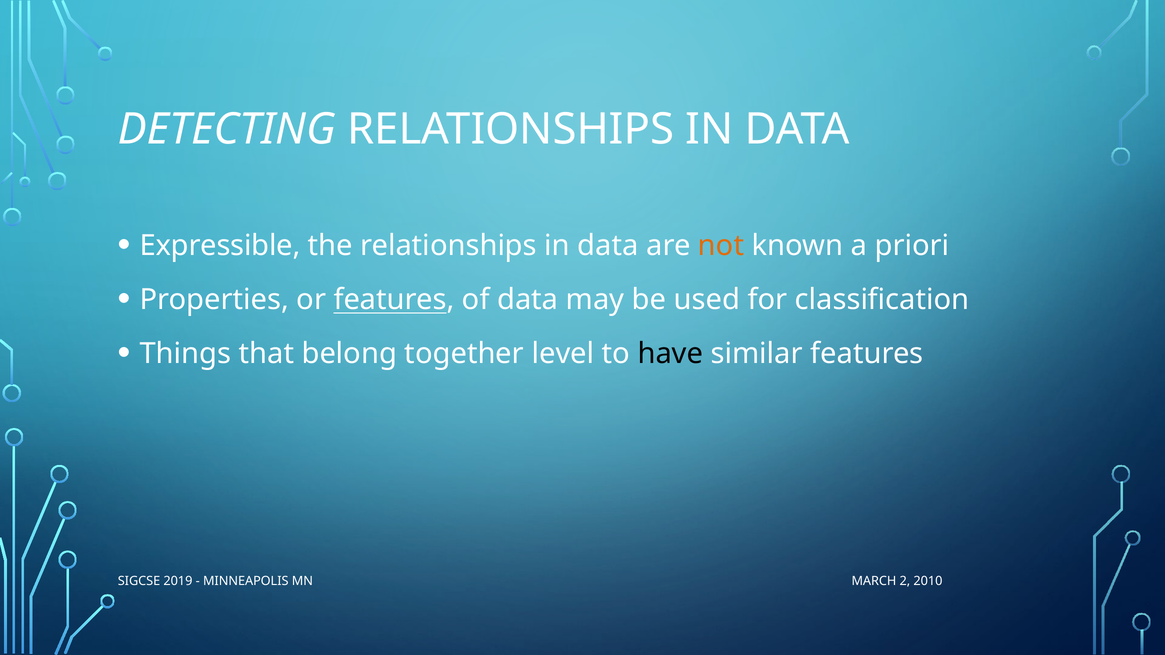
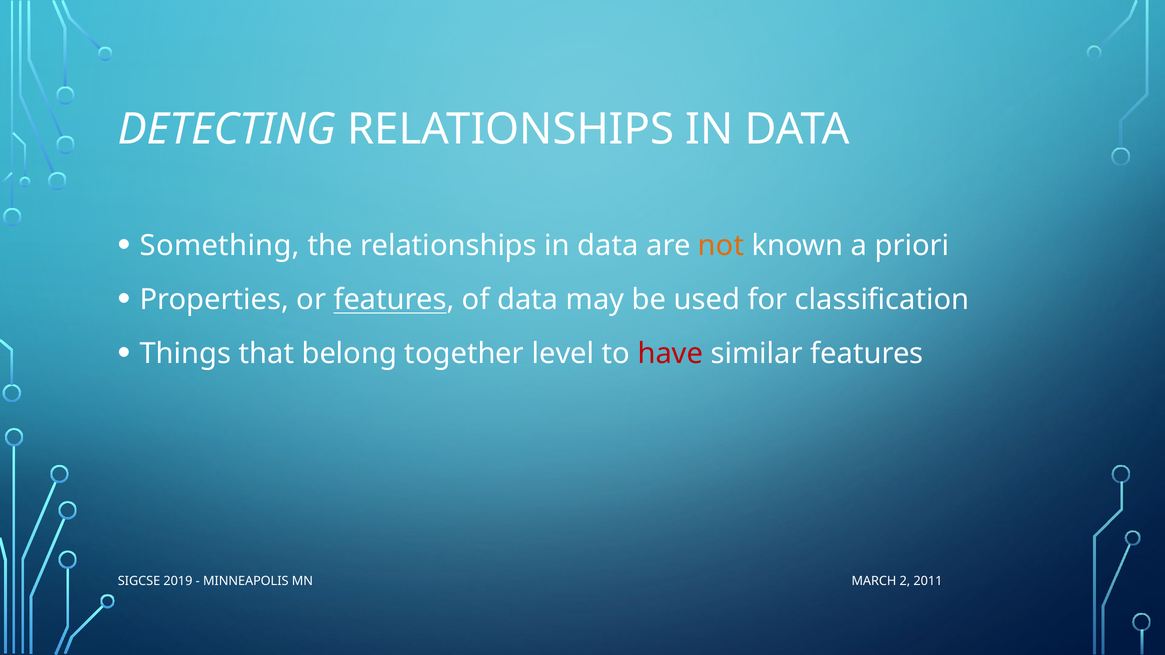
Expressible: Expressible -> Something
have colour: black -> red
2010: 2010 -> 2011
